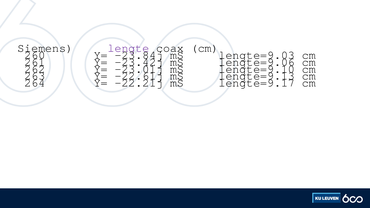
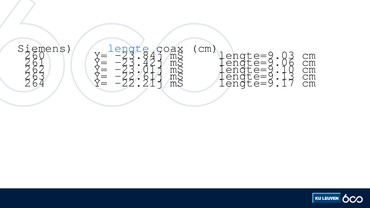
lengte colour: purple -> blue
